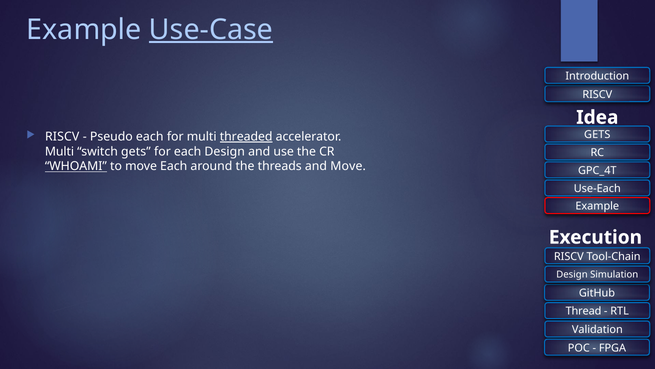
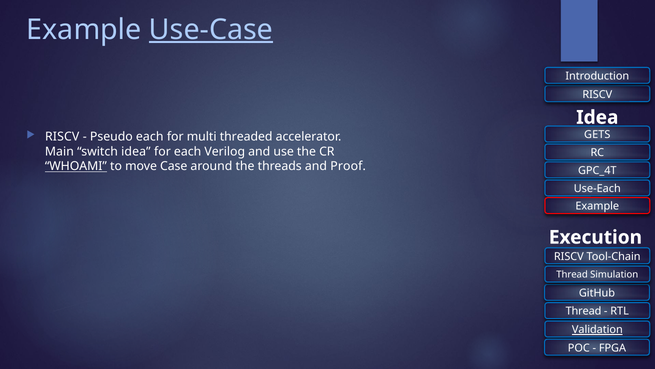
threaded underline: present -> none
Multi at (59, 151): Multi -> Main
switch gets: gets -> idea
each Design: Design -> Verilog
move Each: Each -> Case
and Move: Move -> Proof
Design at (572, 274): Design -> Thread
Validation underline: none -> present
